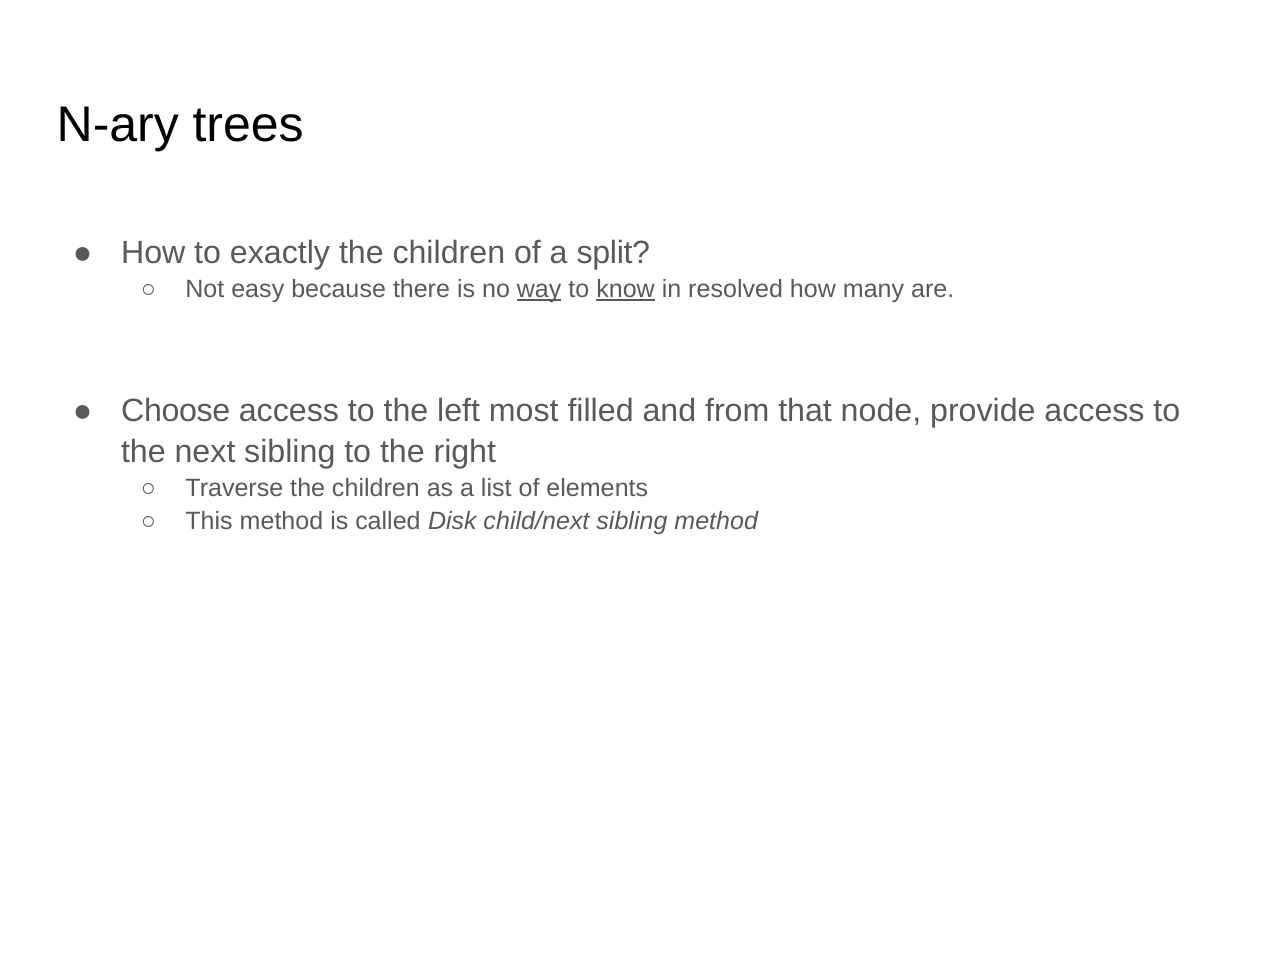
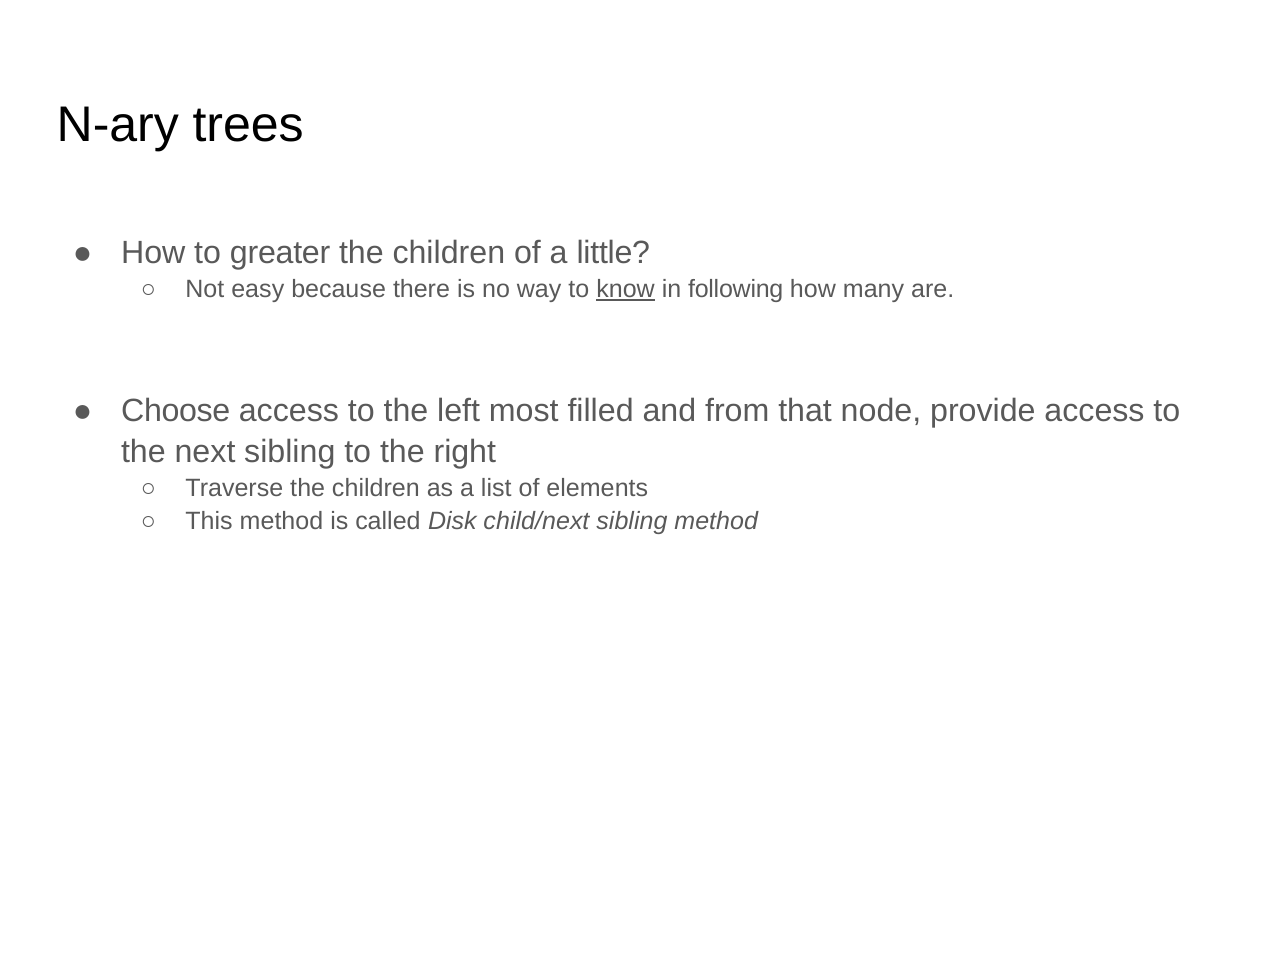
exactly: exactly -> greater
split: split -> little
way underline: present -> none
resolved: resolved -> following
